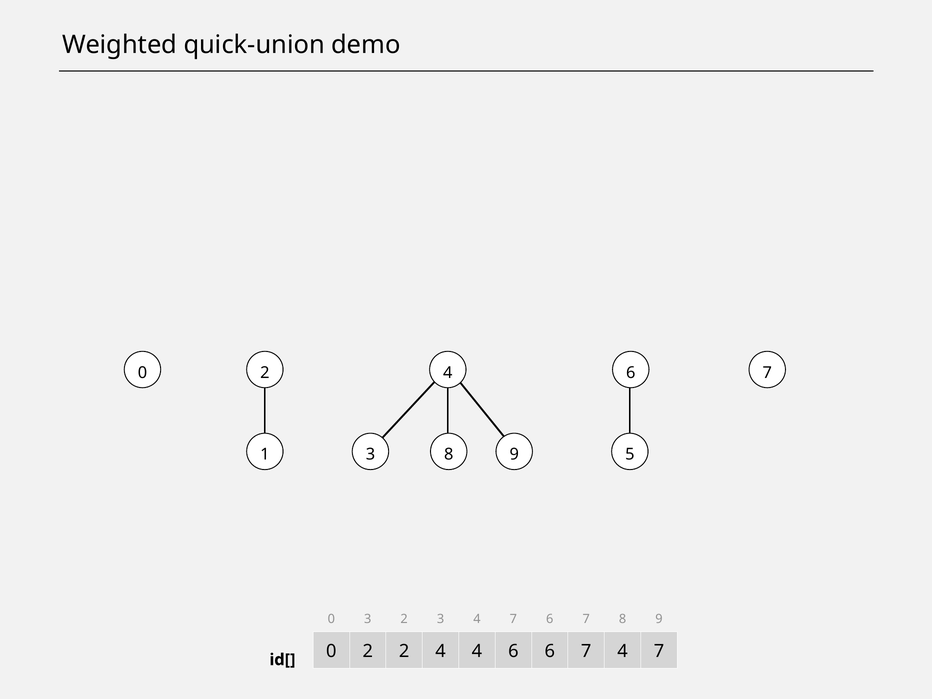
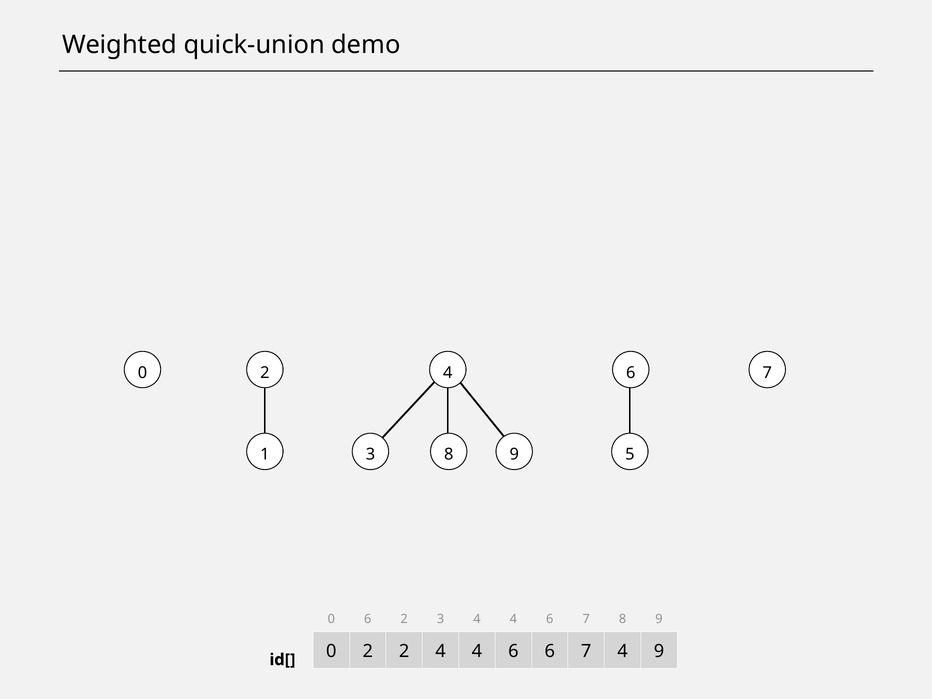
0 3: 3 -> 6
7 at (513, 619): 7 -> 4
7 at (659, 651): 7 -> 9
